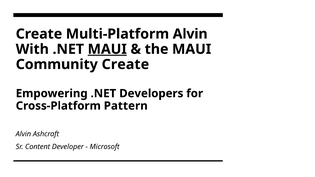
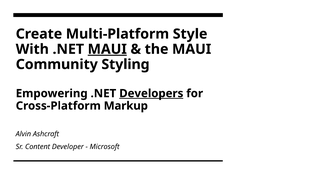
Multi-Platform Alvin: Alvin -> Style
Community Create: Create -> Styling
Developers underline: none -> present
Pattern: Pattern -> Markup
